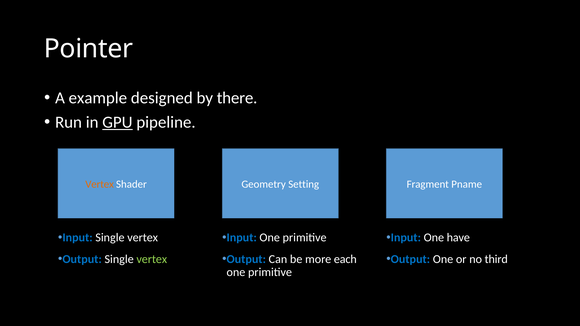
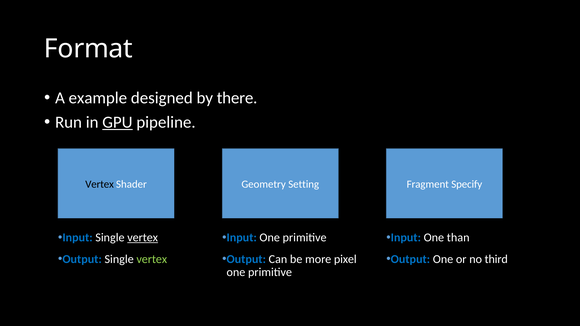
Pointer: Pointer -> Format
Vertex at (100, 184) colour: orange -> black
Pname: Pname -> Specify
have: have -> than
vertex at (143, 238) underline: none -> present
each: each -> pixel
